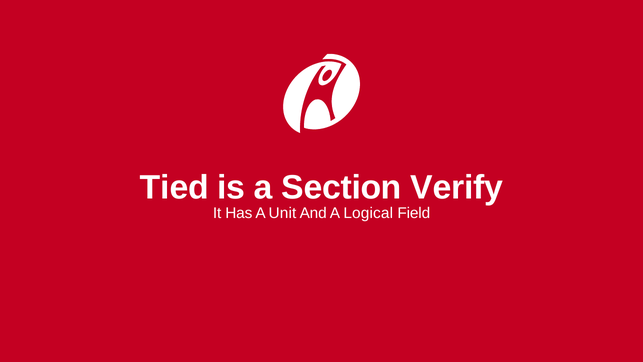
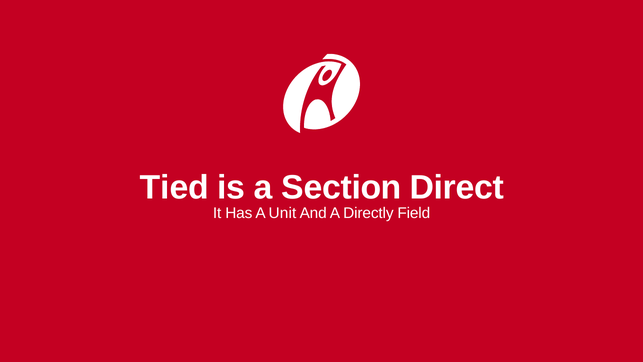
Verify: Verify -> Direct
Logical: Logical -> Directly
